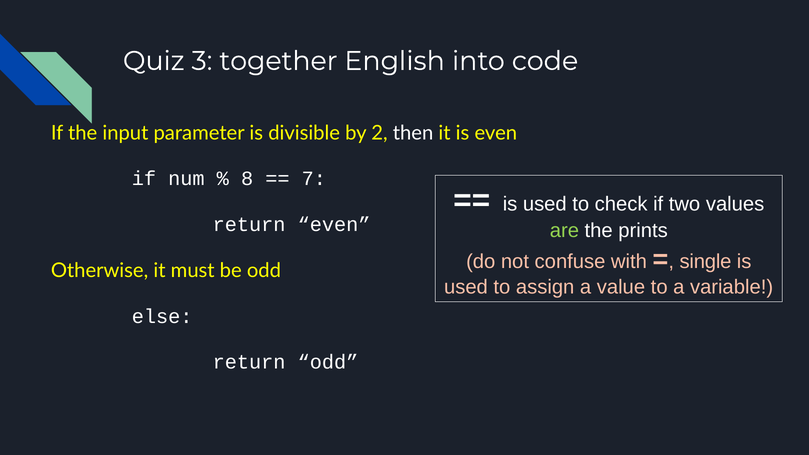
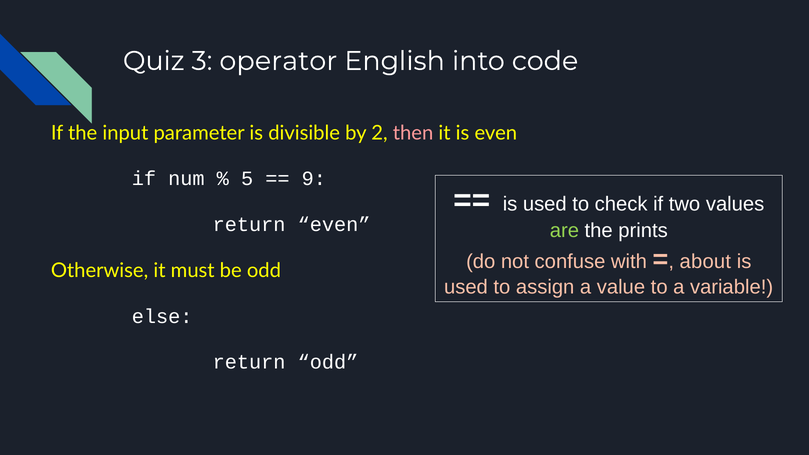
together: together -> operator
then colour: white -> pink
8: 8 -> 5
7: 7 -> 9
single: single -> about
